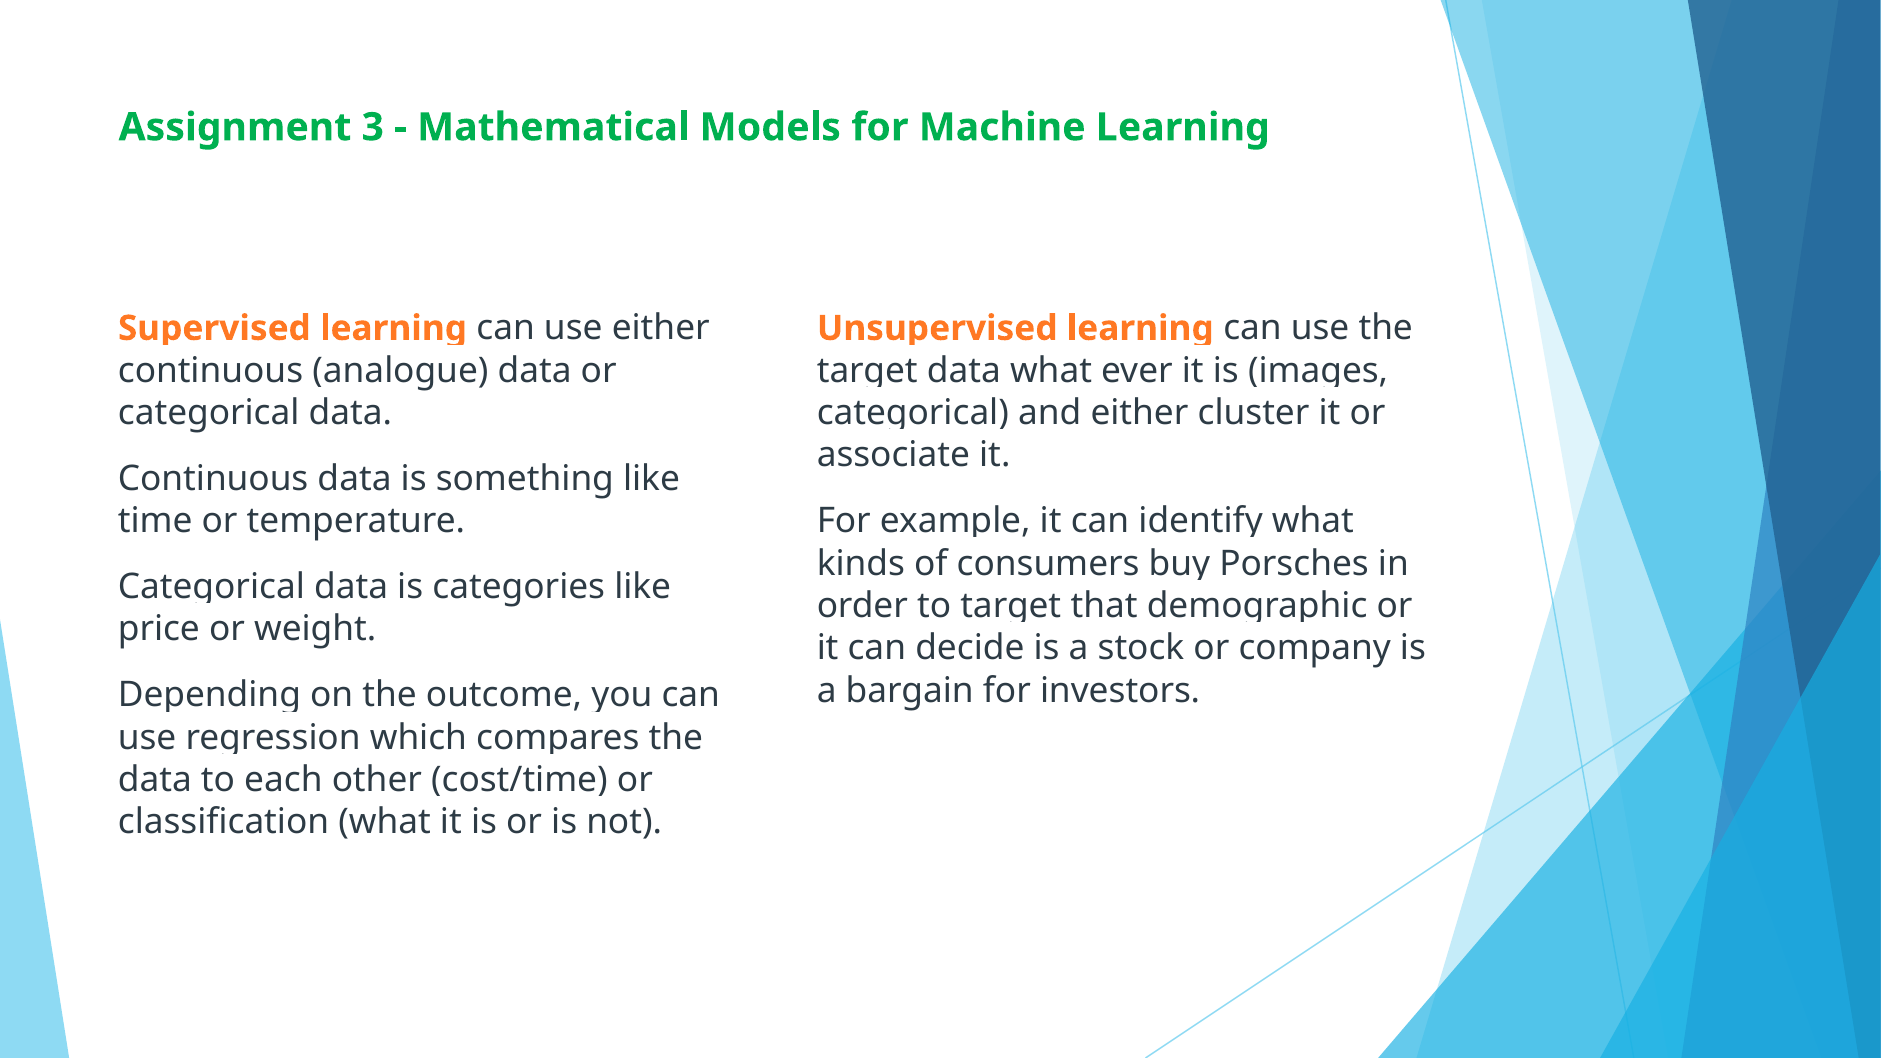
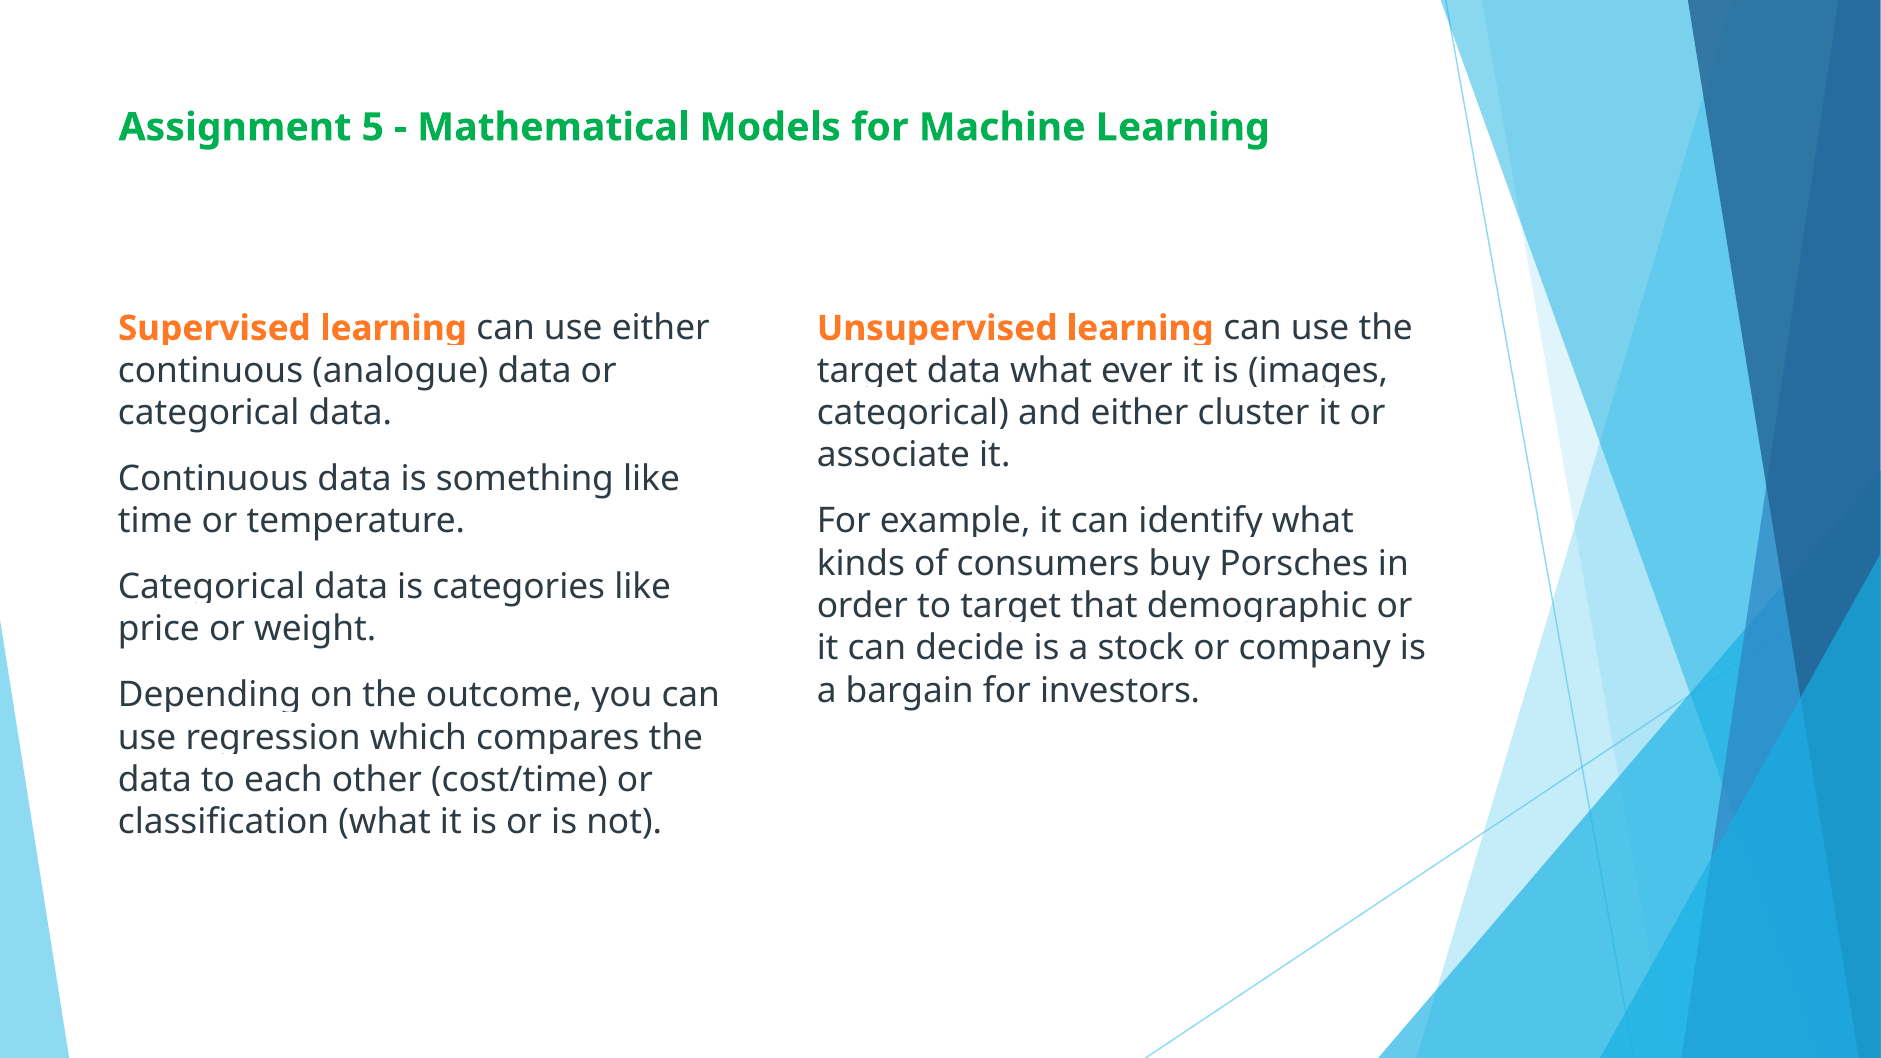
3: 3 -> 5
